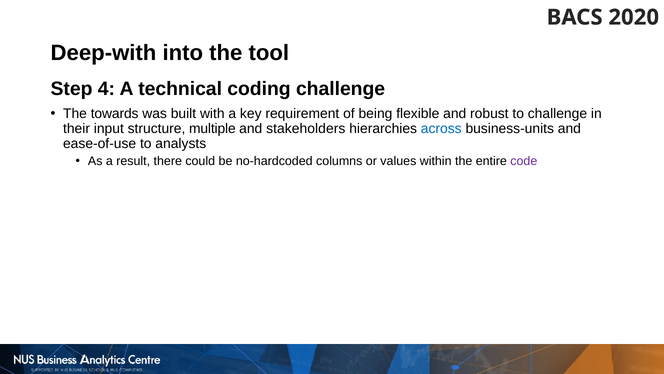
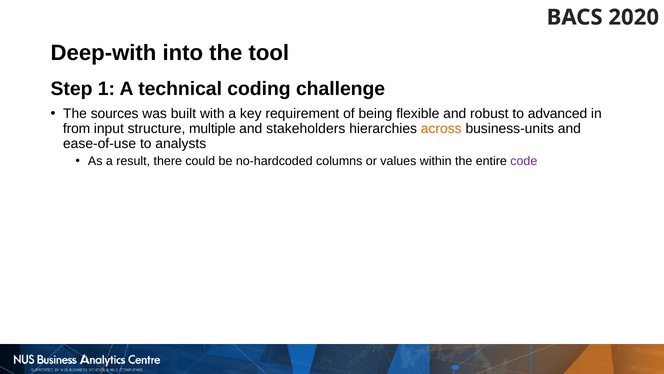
4: 4 -> 1
towards: towards -> sources
to challenge: challenge -> advanced
their: their -> from
across colour: blue -> orange
